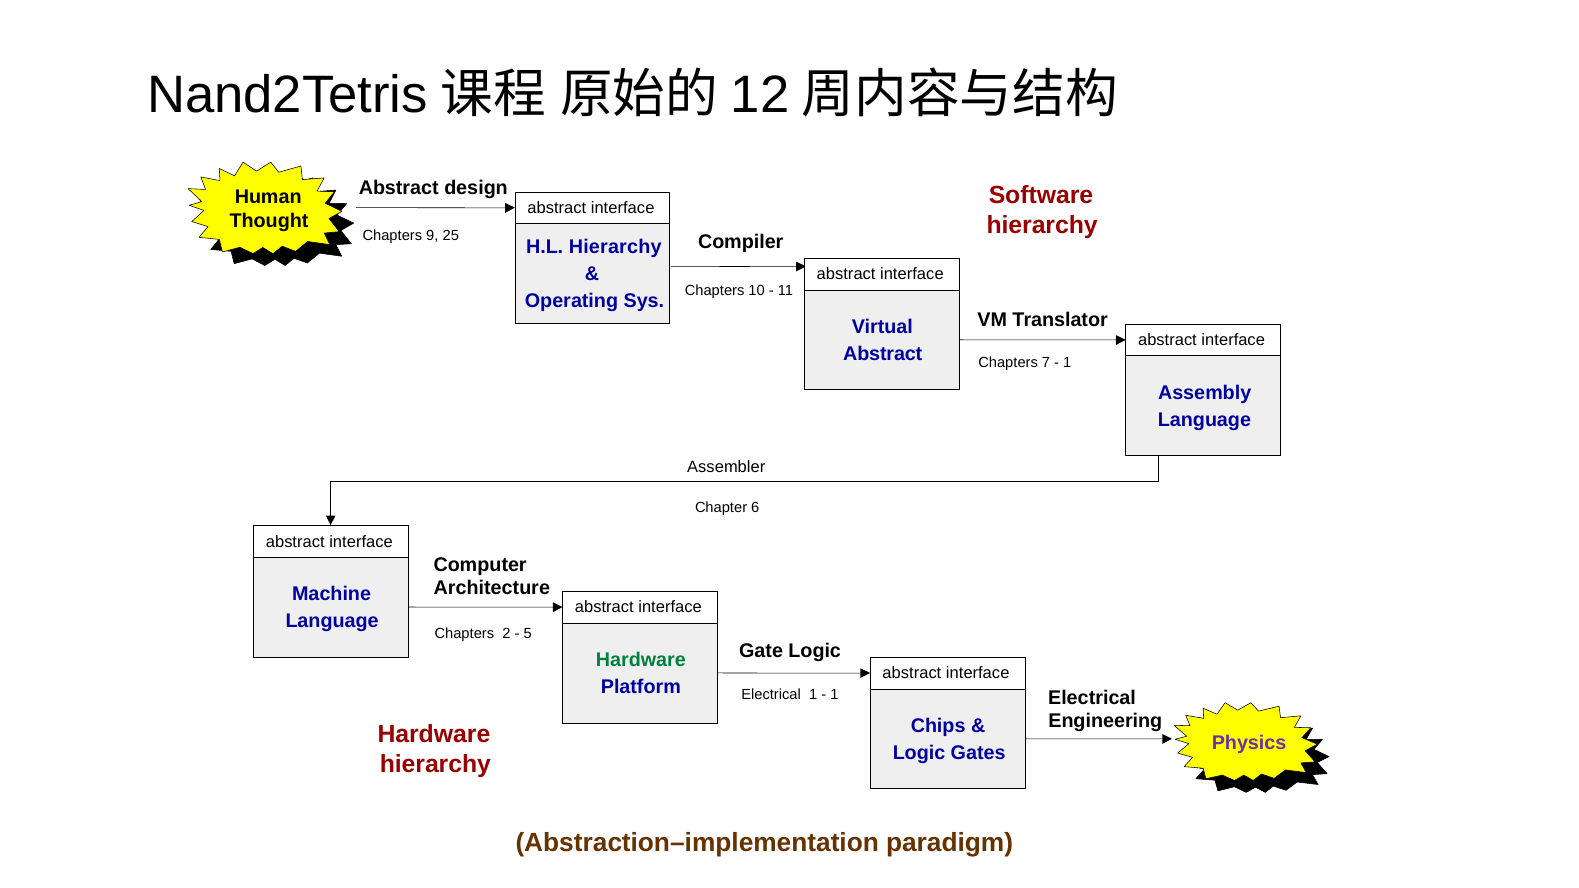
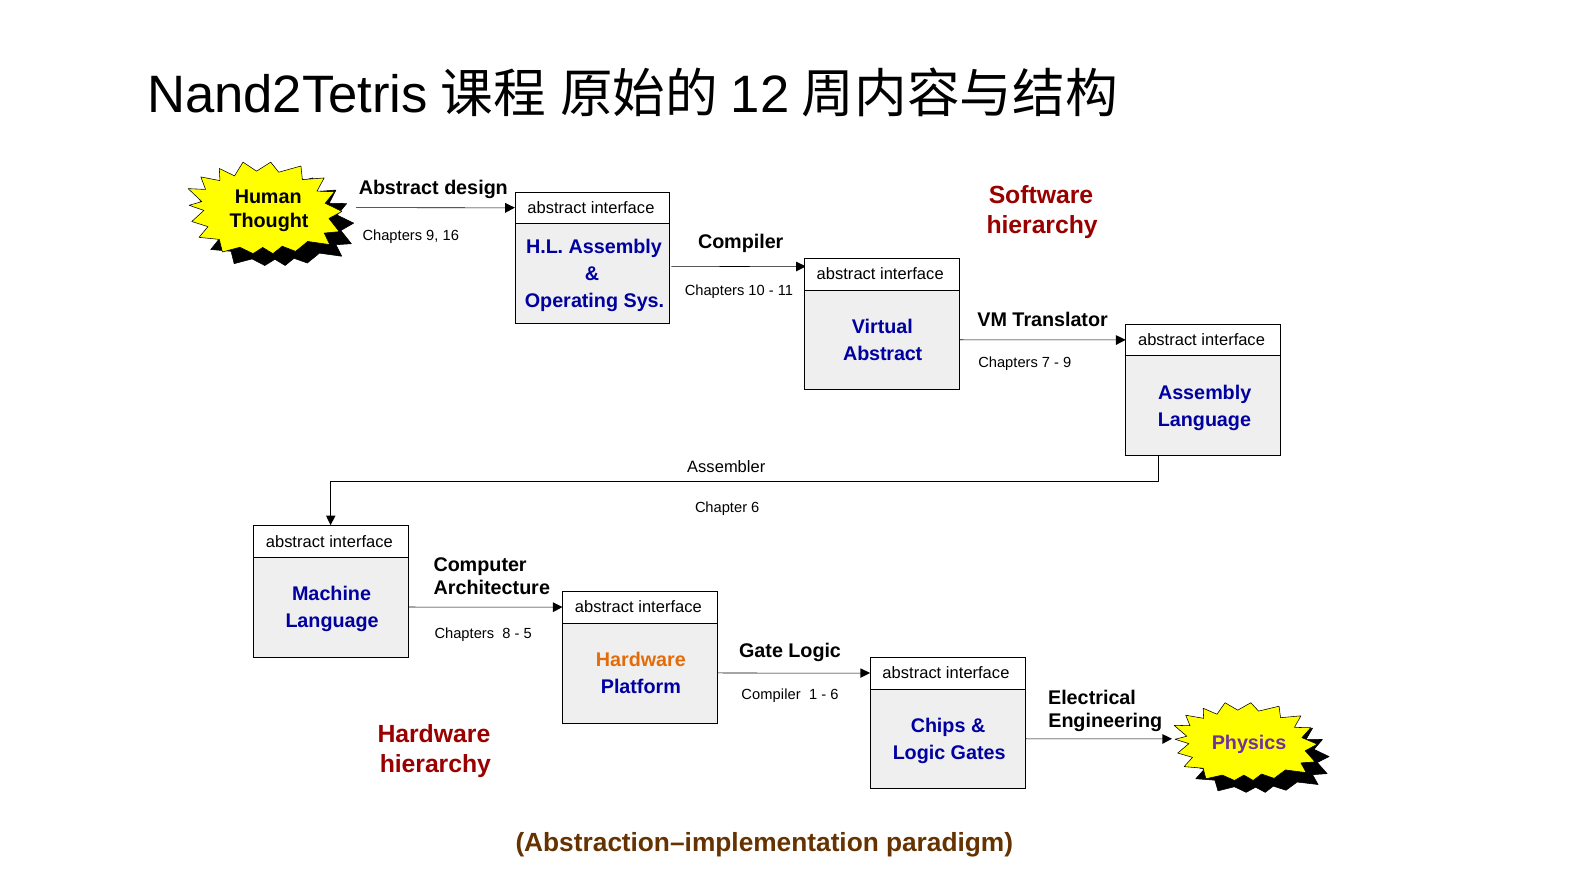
25: 25 -> 16
H.L Hierarchy: Hierarchy -> Assembly
1 at (1067, 363): 1 -> 9
2: 2 -> 8
Hardware at (641, 660) colour: green -> orange
Electrical at (771, 695): Electrical -> Compiler
1 at (834, 695): 1 -> 6
